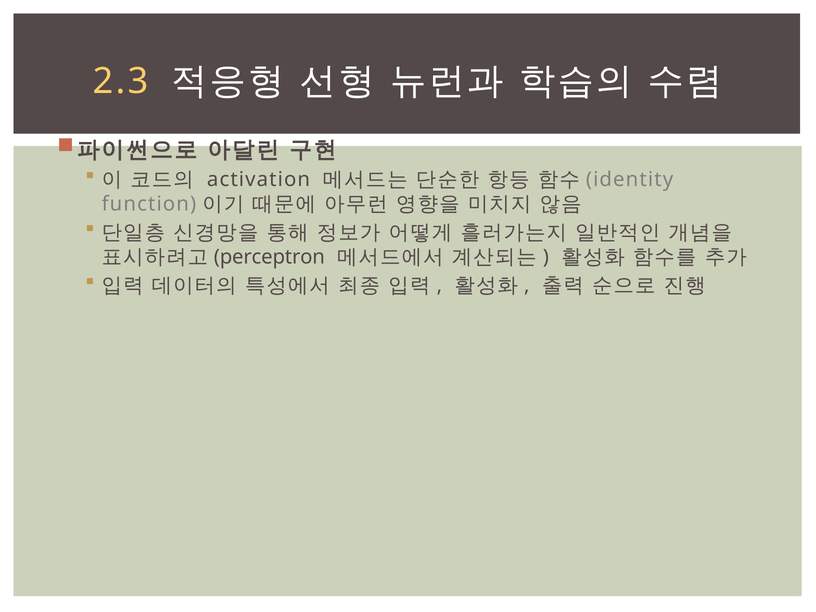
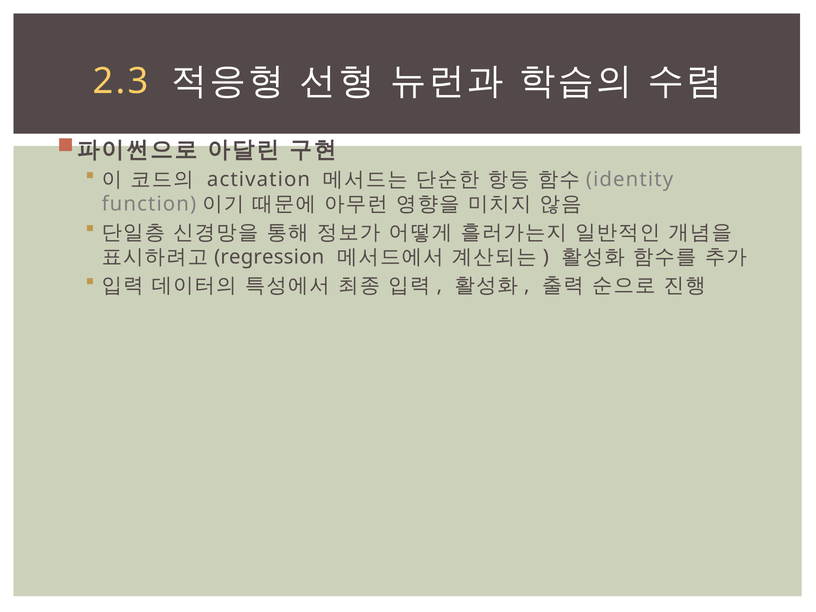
perceptron: perceptron -> regression
